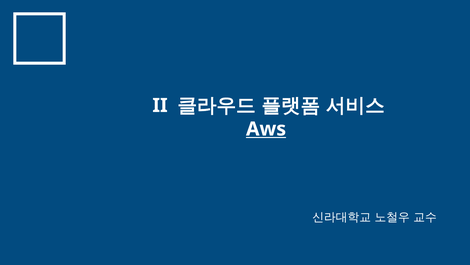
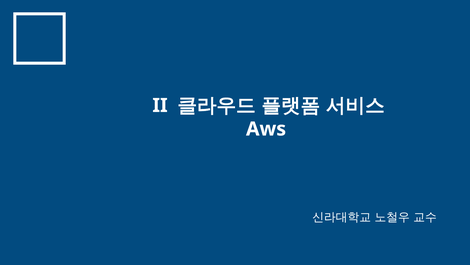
Aws underline: present -> none
